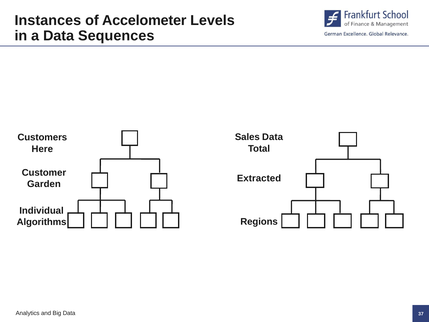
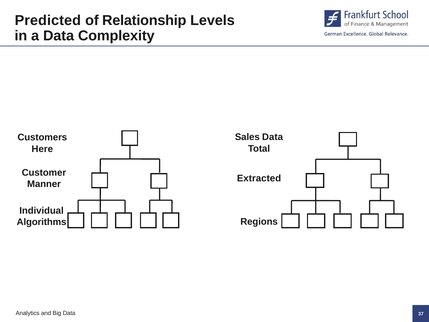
Instances: Instances -> Predicted
Accelometer: Accelometer -> Relationship
Sequences: Sequences -> Complexity
Garden: Garden -> Manner
